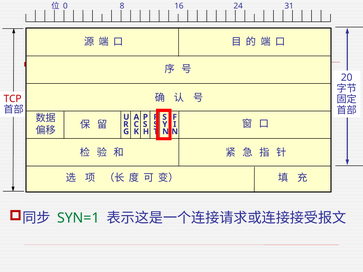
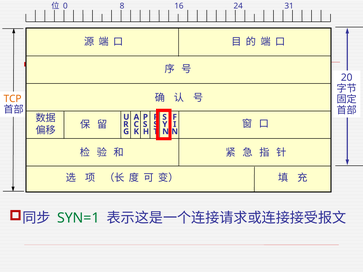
TCP colour: red -> orange
